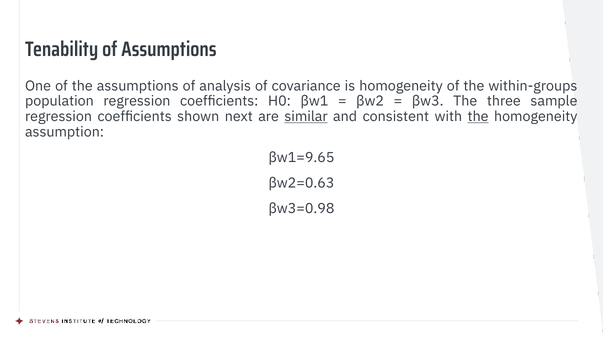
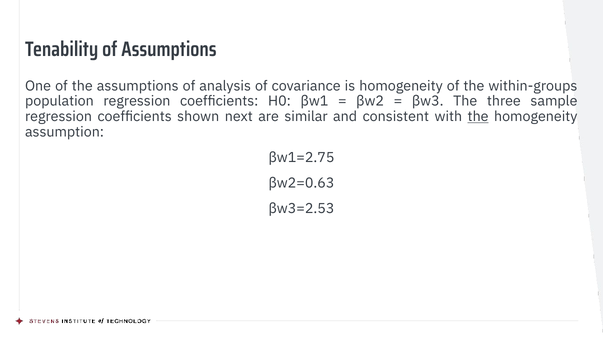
similar underline: present -> none
βw1=9.65: βw1=9.65 -> βw1=2.75
βw3=0.98: βw3=0.98 -> βw3=2.53
